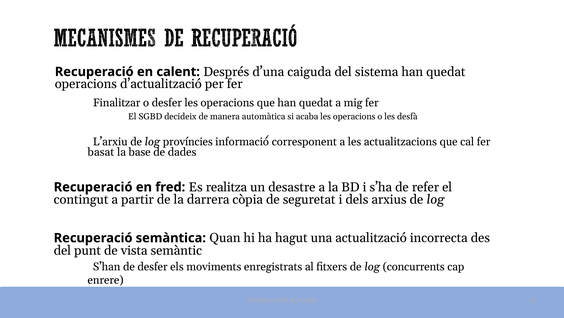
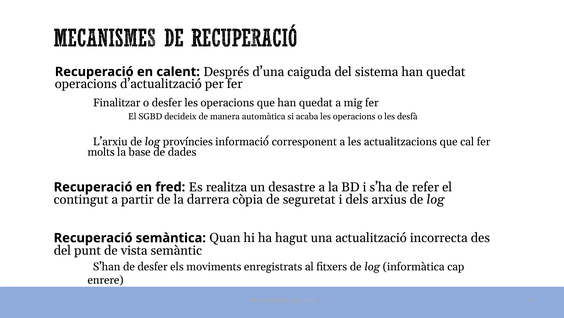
basat: basat -> molts
concurrents: concurrents -> informàtica
